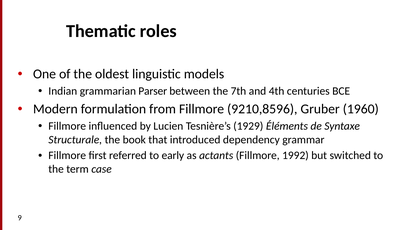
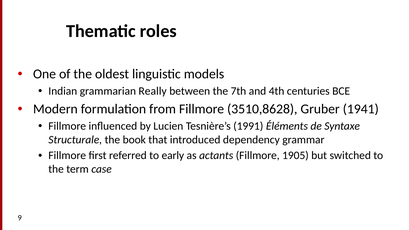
Parser: Parser -> Really
9210,8596: 9210,8596 -> 3510,8628
1960: 1960 -> 1941
1929: 1929 -> 1991
1992: 1992 -> 1905
